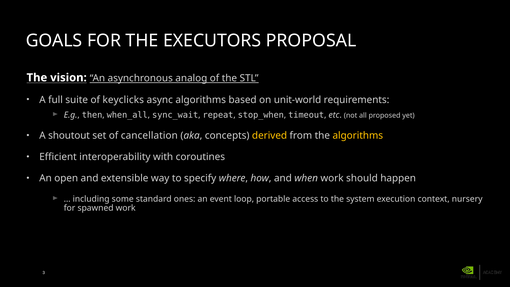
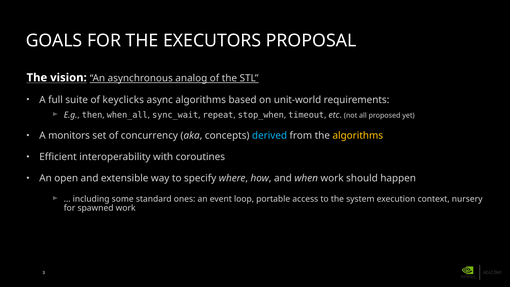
shoutout: shoutout -> monitors
cancellation: cancellation -> concurrency
derived colour: yellow -> light blue
